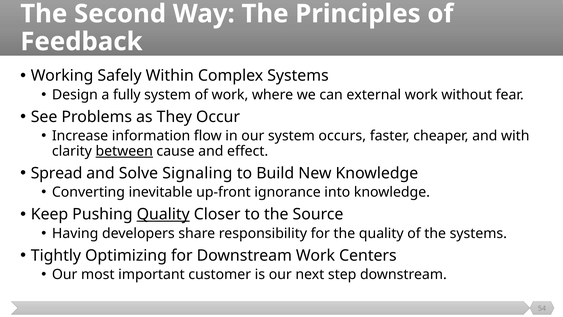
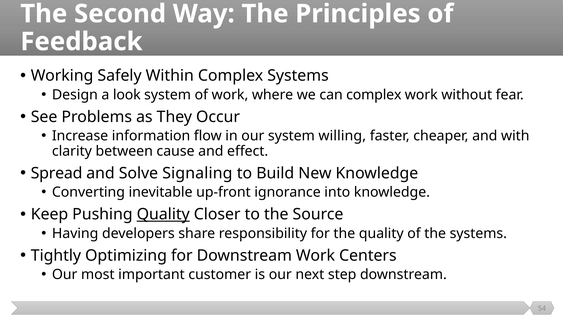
fully: fully -> look
can external: external -> complex
occurs: occurs -> willing
between underline: present -> none
